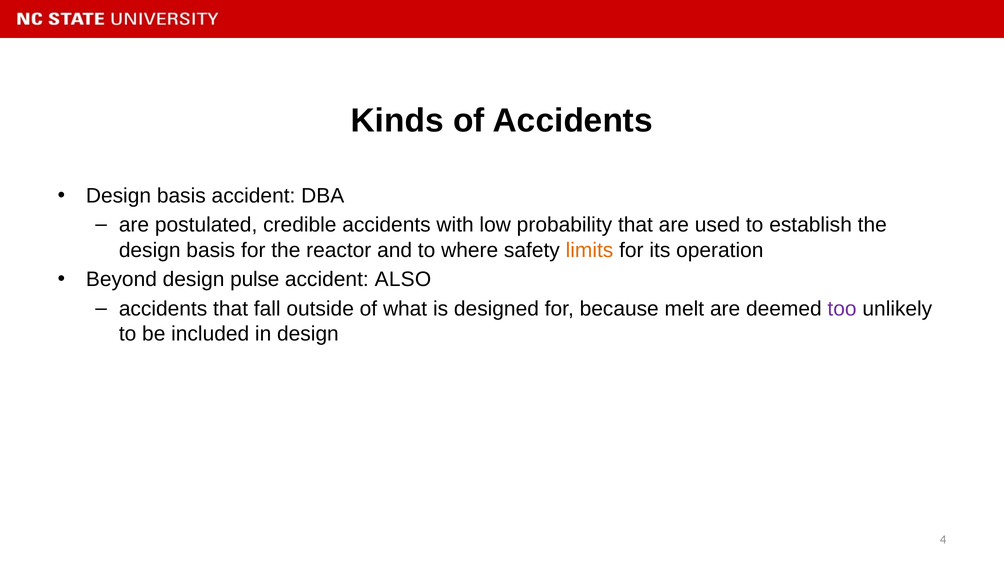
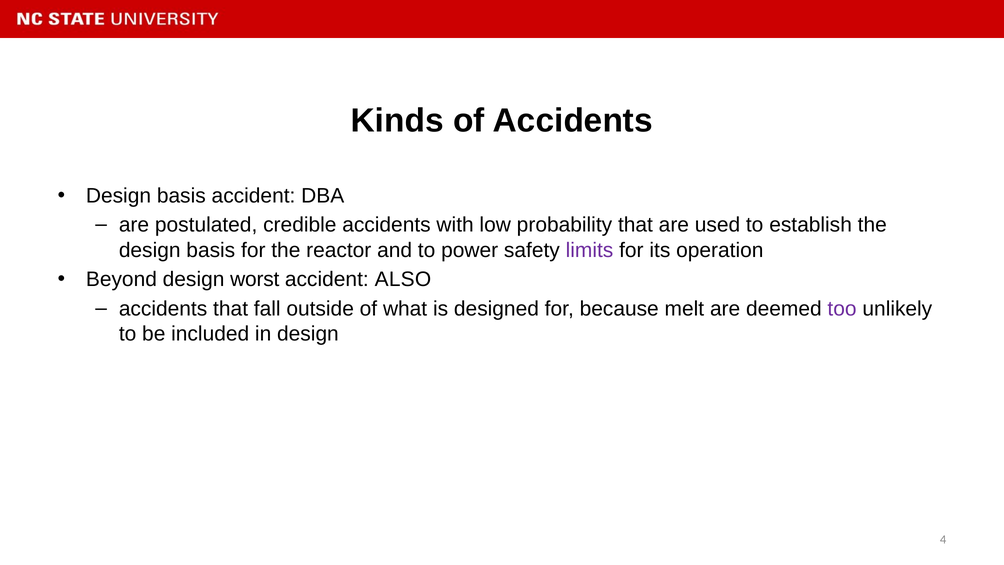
where: where -> power
limits colour: orange -> purple
pulse: pulse -> worst
